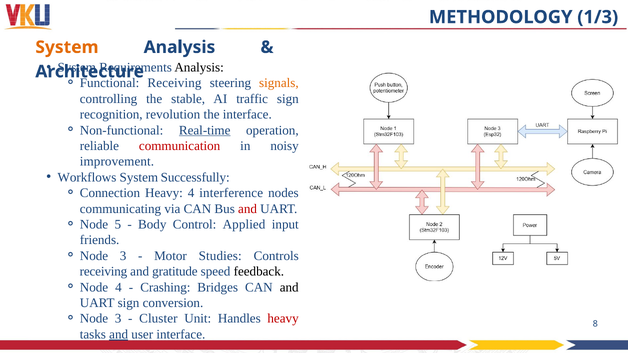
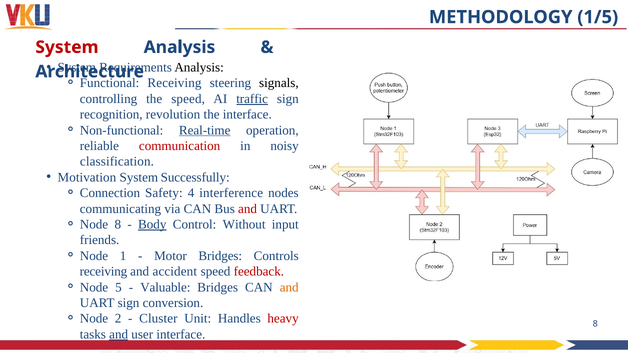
1/3: 1/3 -> 1/5
System at (67, 47) colour: orange -> red
signals colour: orange -> black
the stable: stable -> speed
traffic underline: none -> present
improvement: improvement -> classification
Workflows: Workflows -> Motivation
Connection Heavy: Heavy -> Safety
Node 5: 5 -> 8
Body underline: none -> present
Applied: Applied -> Without
3 at (123, 256): 3 -> 1
Motor Studies: Studies -> Bridges
gratitude: gratitude -> accident
feedback colour: black -> red
Node 4: 4 -> 5
Crashing: Crashing -> Valuable
and at (289, 287) colour: black -> orange
3 at (118, 319): 3 -> 2
